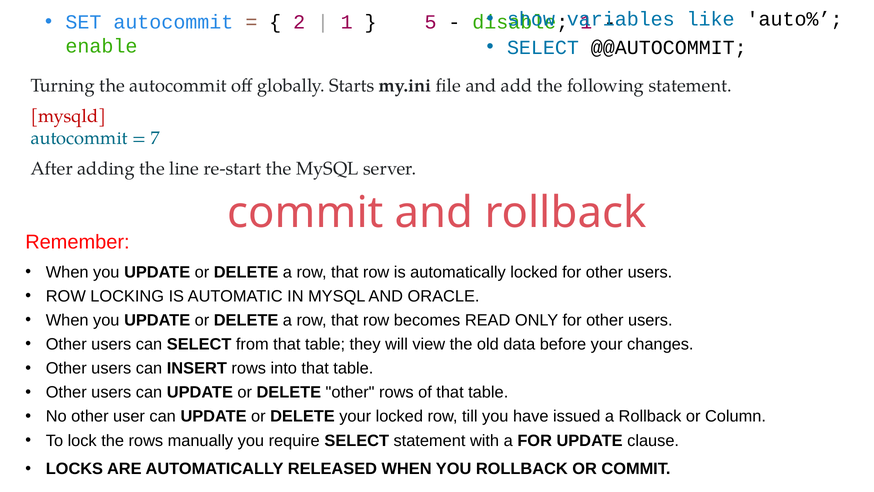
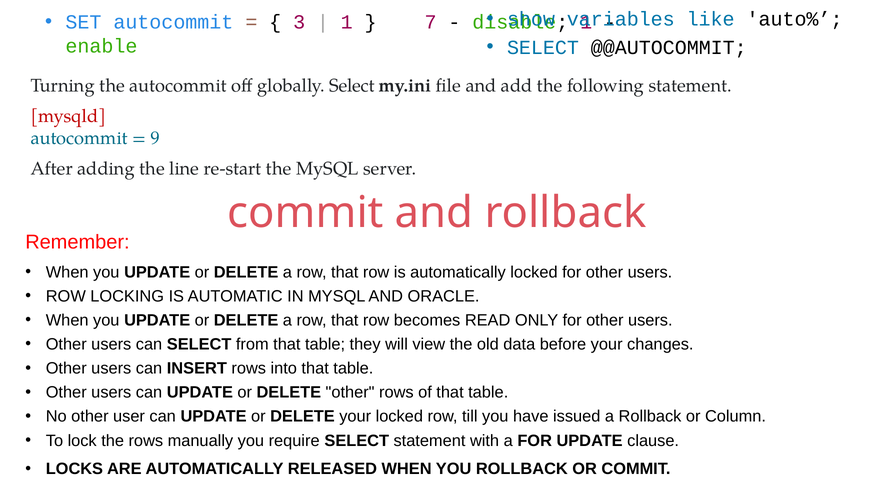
2: 2 -> 3
5: 5 -> 7
globally Starts: Starts -> Select
7: 7 -> 9
